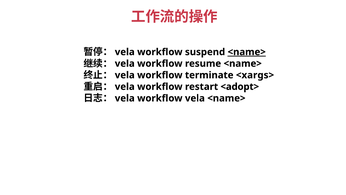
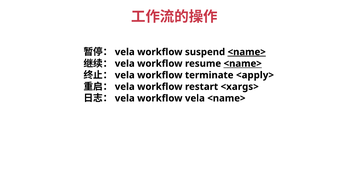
<name> at (243, 63) underline: none -> present
<xargs>: <xargs> -> <apply>
<adopt>: <adopt> -> <xargs>
